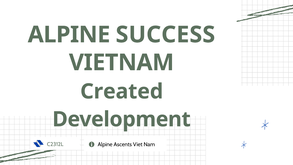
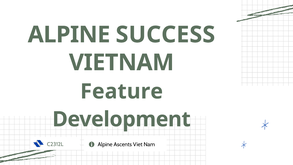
Created: Created -> Feature
